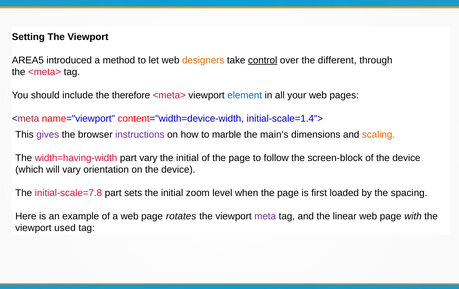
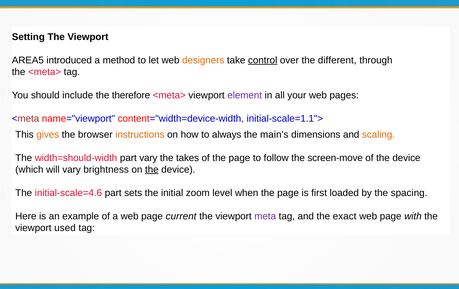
element colour: blue -> purple
initial-scale=1.4">: initial-scale=1.4"> -> initial-scale=1.1">
gives colour: purple -> orange
instructions colour: purple -> orange
marble: marble -> always
width=having-width: width=having-width -> width=should-width
initial at (187, 158): initial -> takes
screen-block: screen-block -> screen-move
orientation: orientation -> brightness
the at (152, 170) underline: none -> present
initial-scale=7.8: initial-scale=7.8 -> initial-scale=4.6
rotates: rotates -> current
linear: linear -> exact
